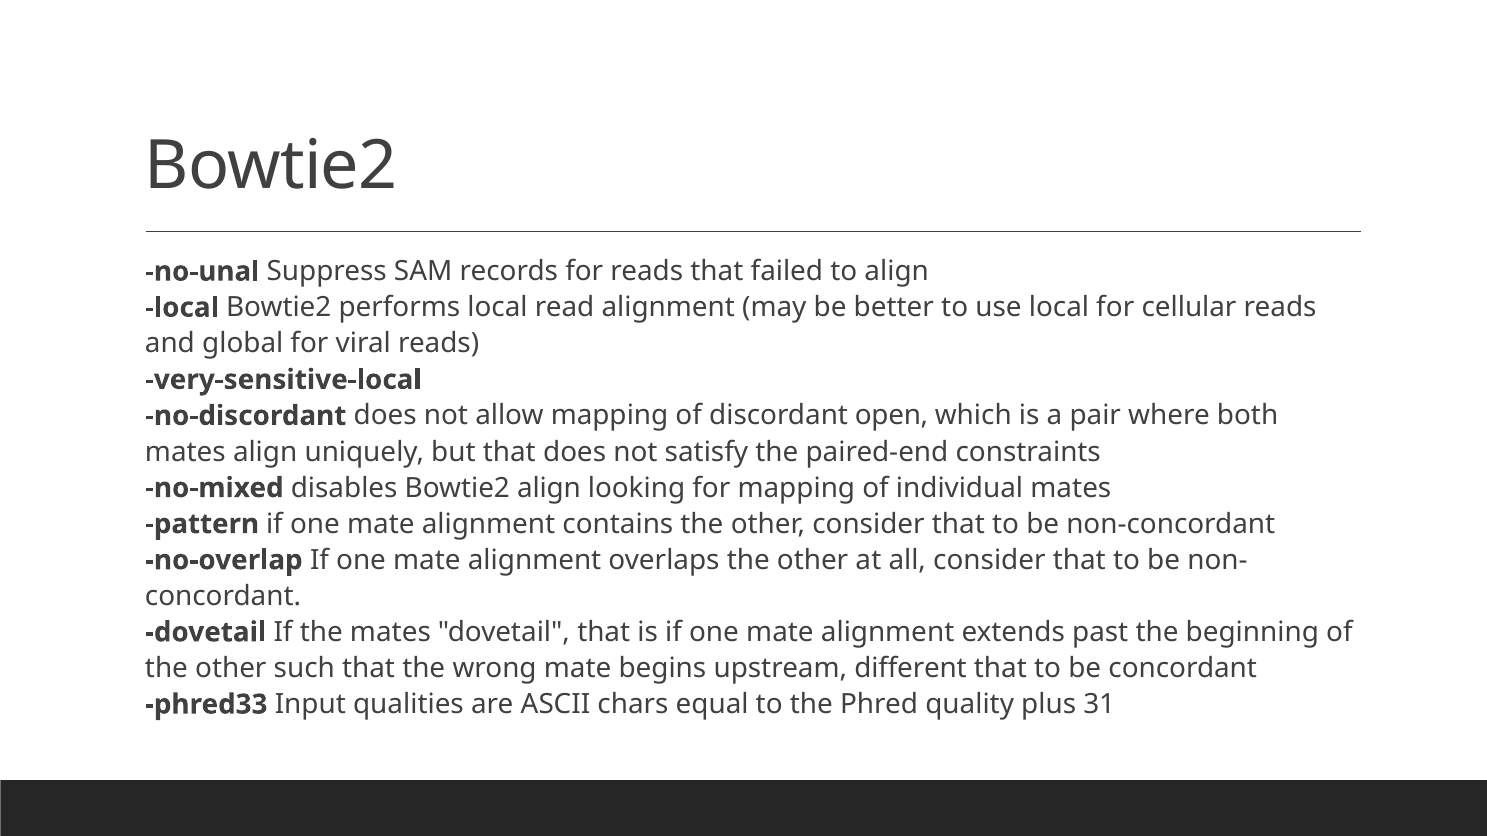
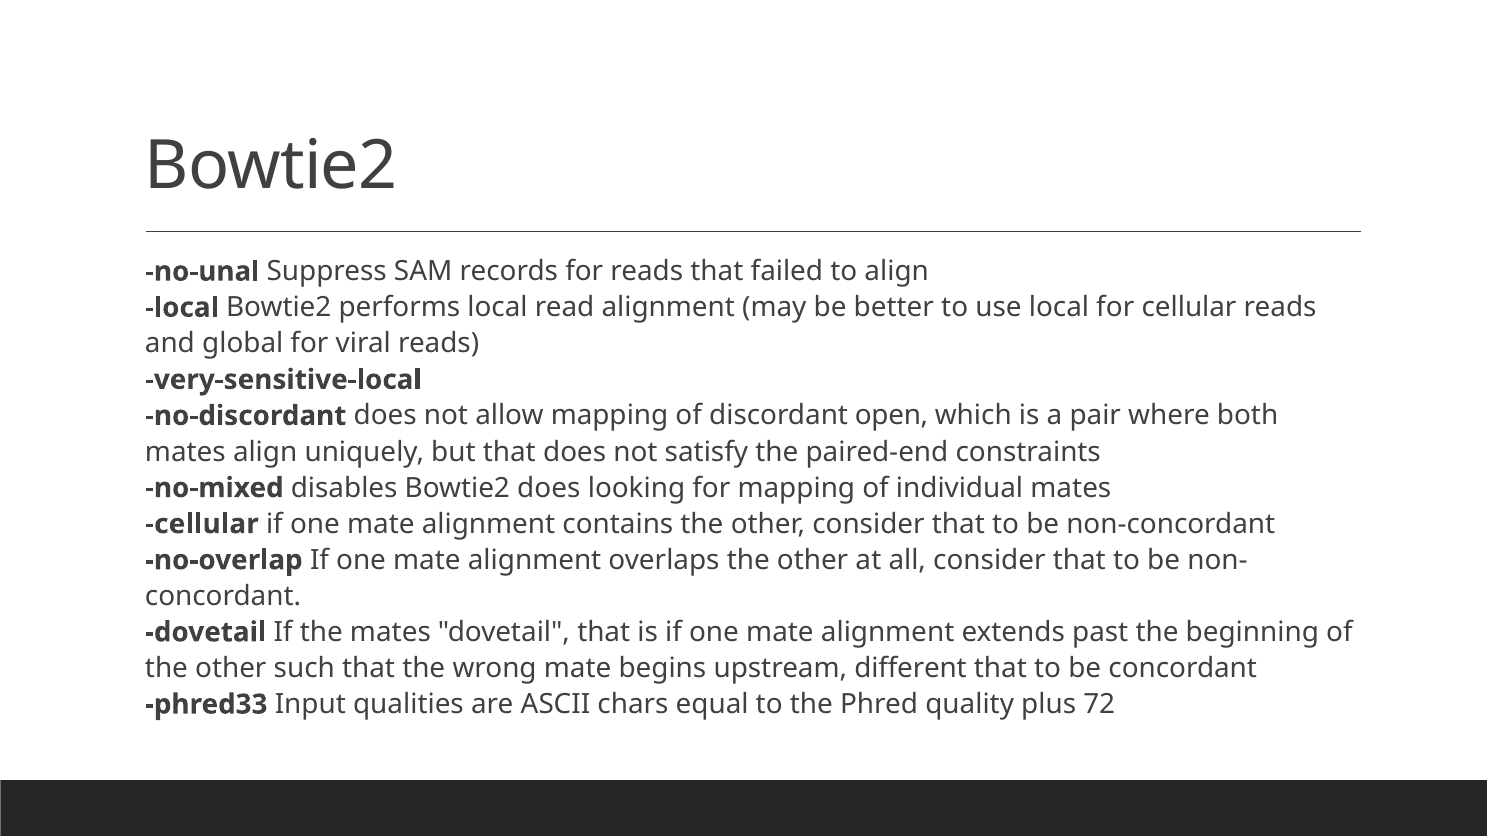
Bowtie2 align: align -> does
pattern at (202, 524): pattern -> cellular
31: 31 -> 72
